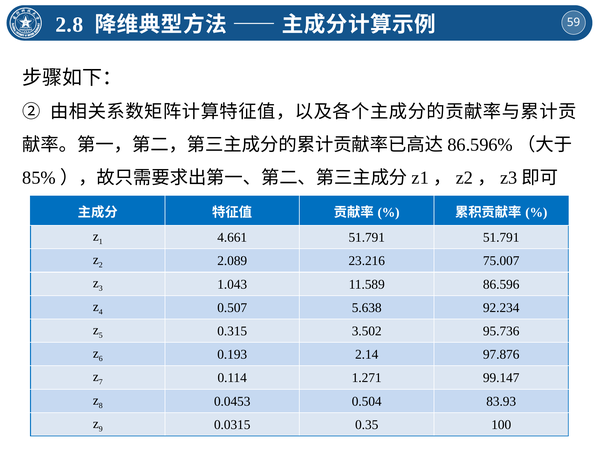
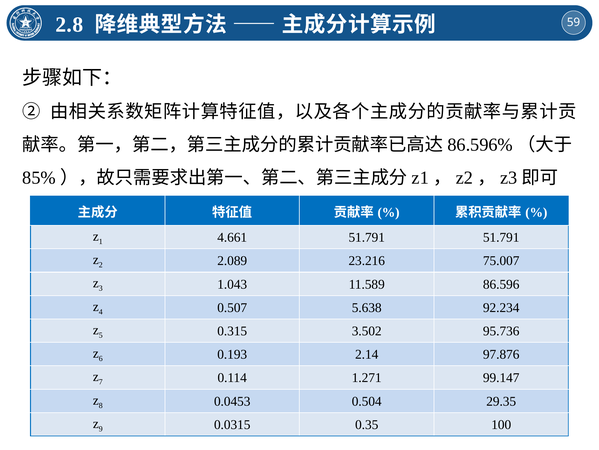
83.93: 83.93 -> 29.35
